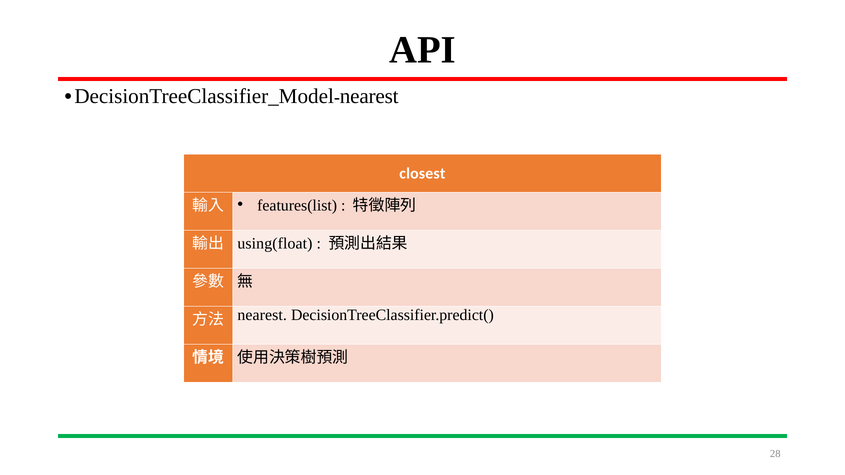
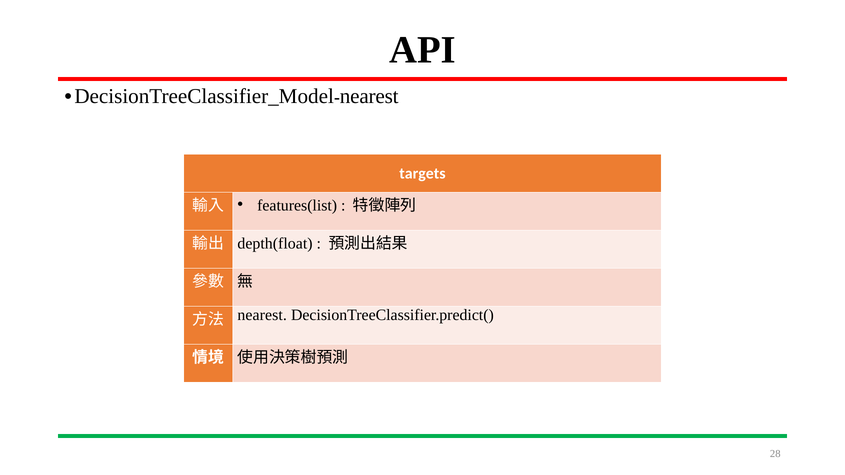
closest: closest -> targets
using(float: using(float -> depth(float
